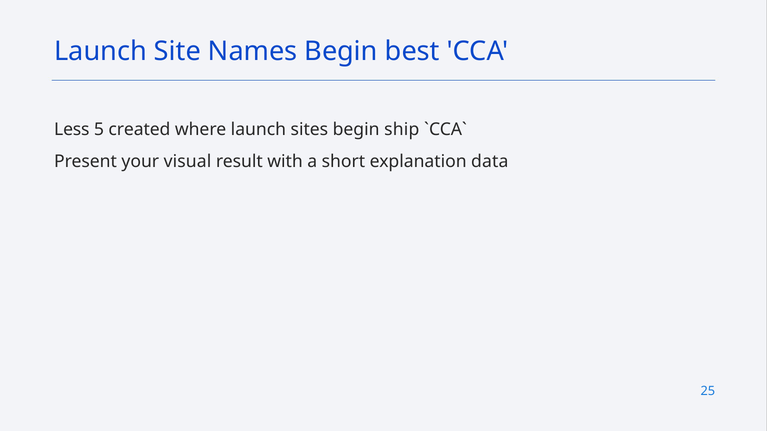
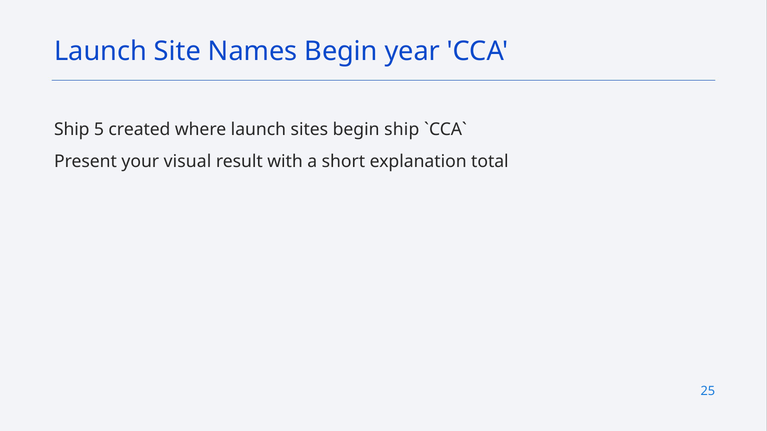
best: best -> year
Less at (72, 129): Less -> Ship
data: data -> total
